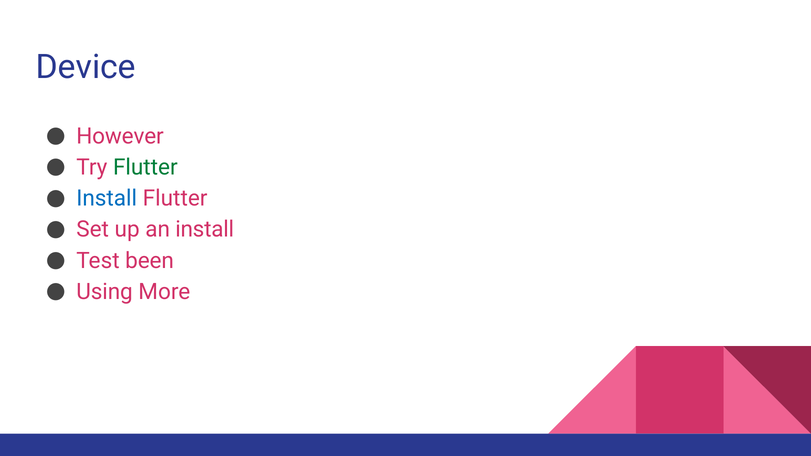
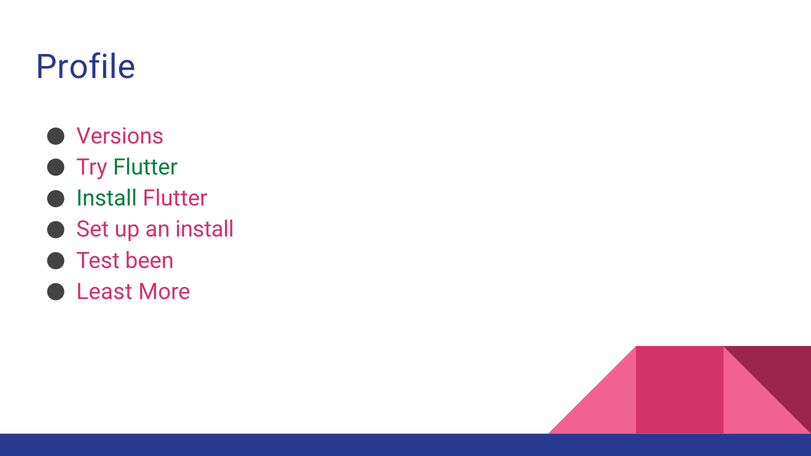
Device: Device -> Profile
However: However -> Versions
Install at (107, 199) colour: blue -> green
Using: Using -> Least
